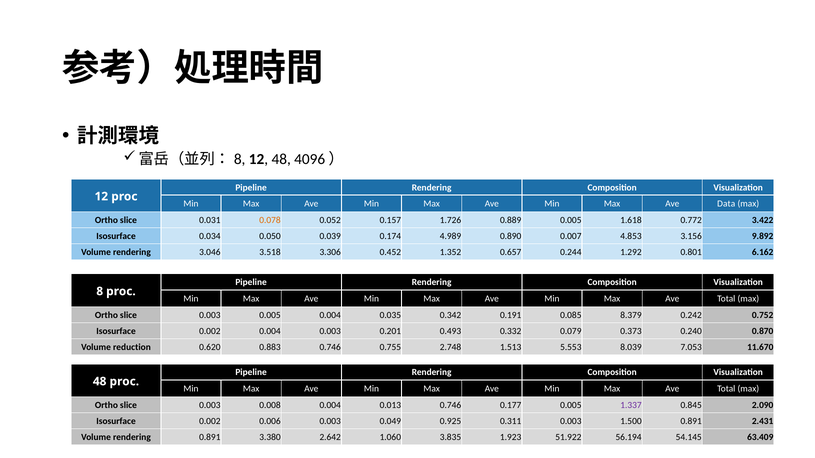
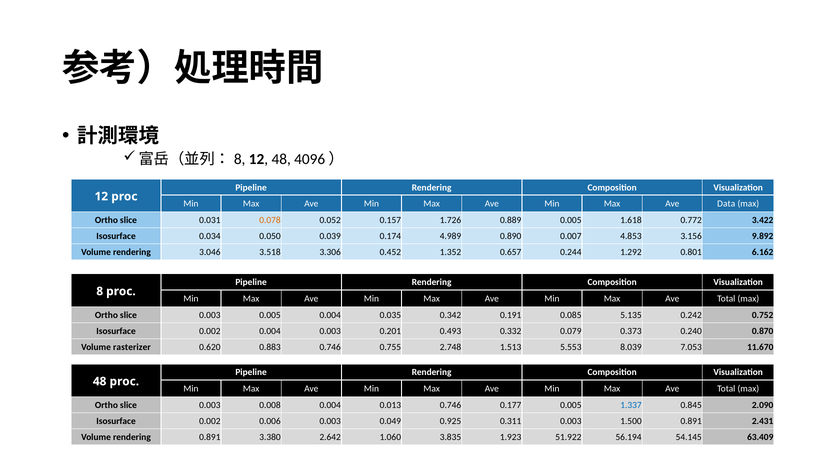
8.379: 8.379 -> 5.135
reduction: reduction -> rasterizer
1.337 colour: purple -> blue
